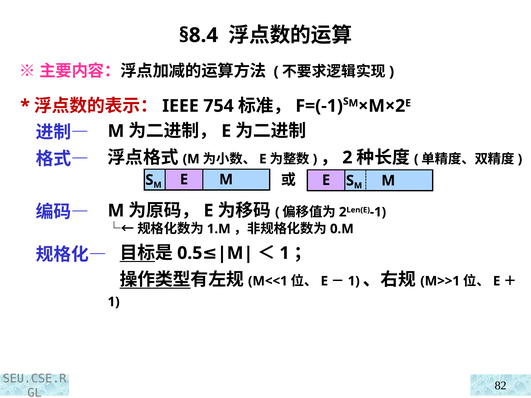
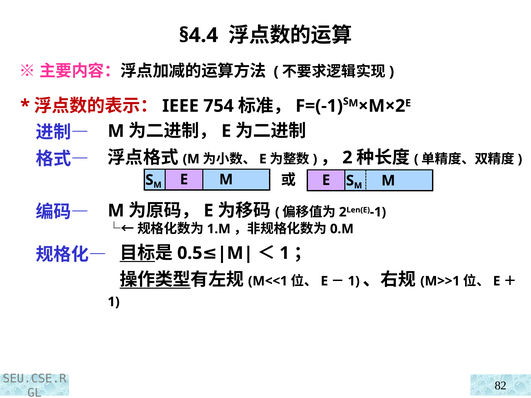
§8.4: §8.4 -> §4.4
